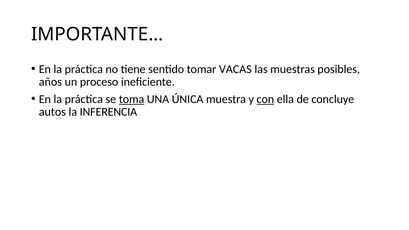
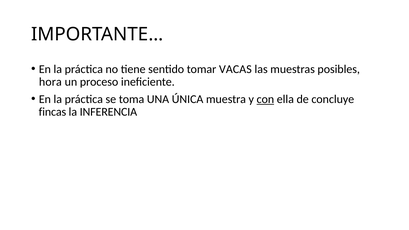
años: años -> hora
toma underline: present -> none
autos: autos -> fincas
